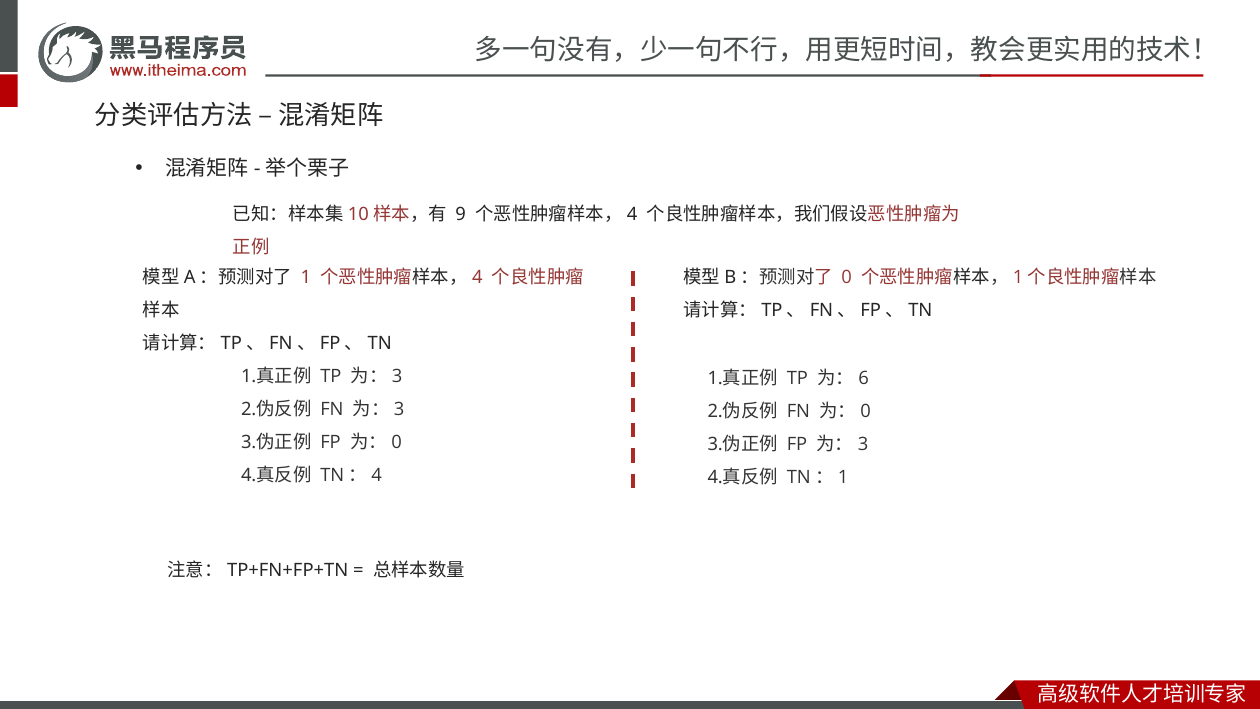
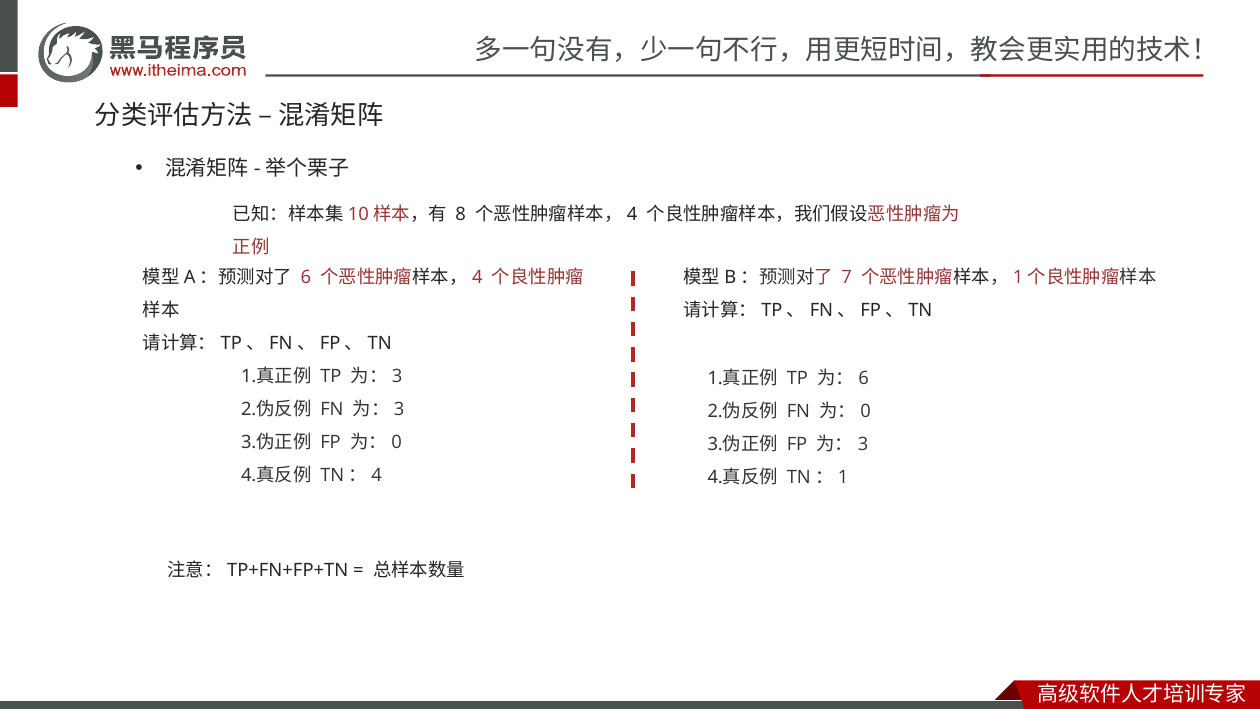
9: 9 -> 8
1: 1 -> 6
0: 0 -> 7
